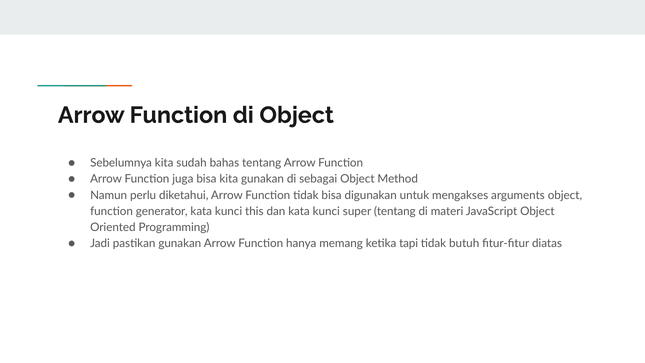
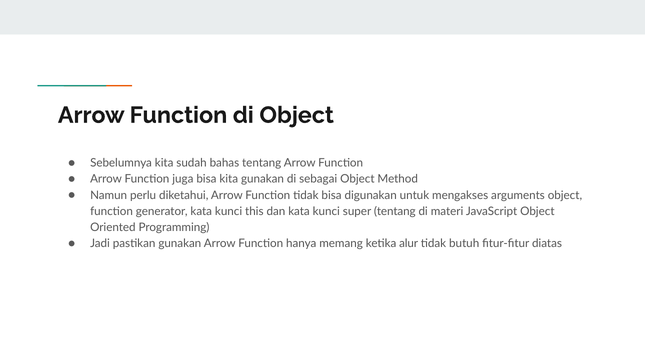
tapi: tapi -> alur
